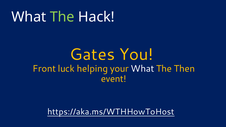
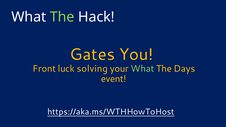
helping: helping -> solving
What at (142, 69) colour: white -> light green
Then: Then -> Days
